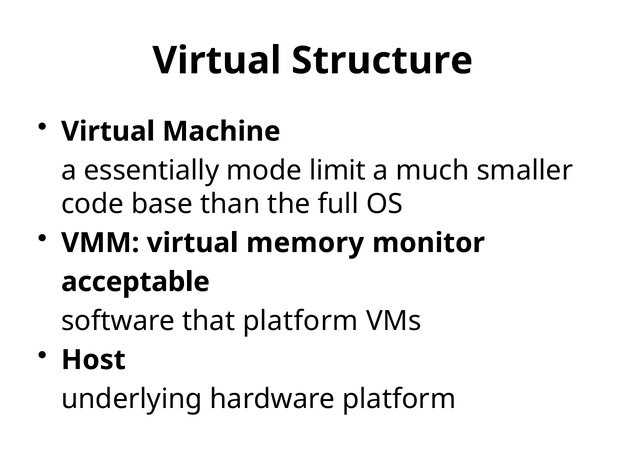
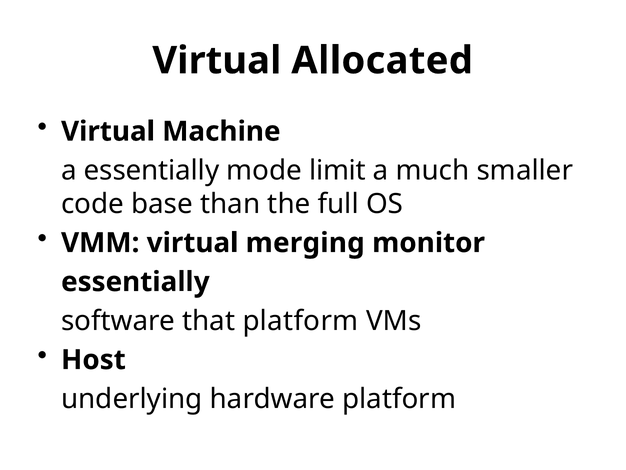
Structure: Structure -> Allocated
memory: memory -> merging
acceptable at (135, 282): acceptable -> essentially
